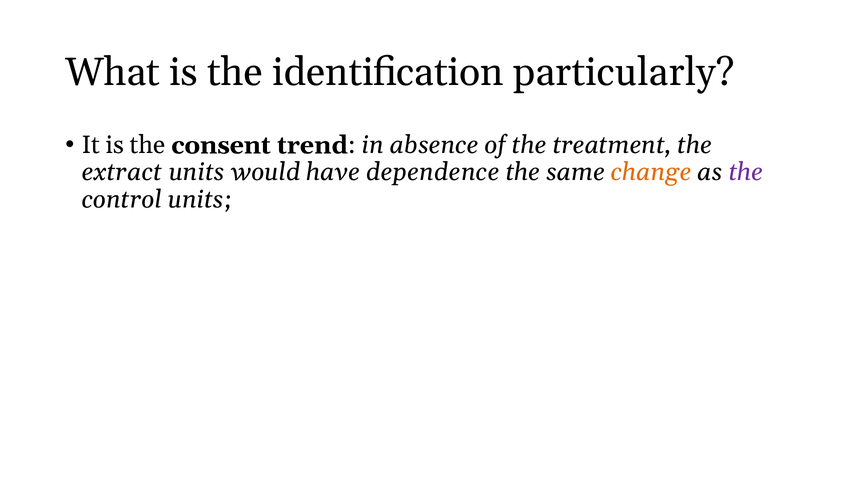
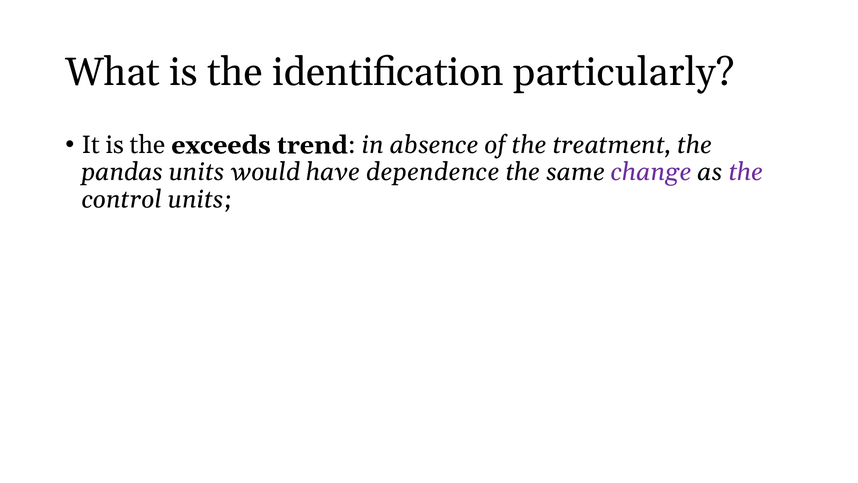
consent: consent -> exceeds
extract: extract -> pandas
change colour: orange -> purple
